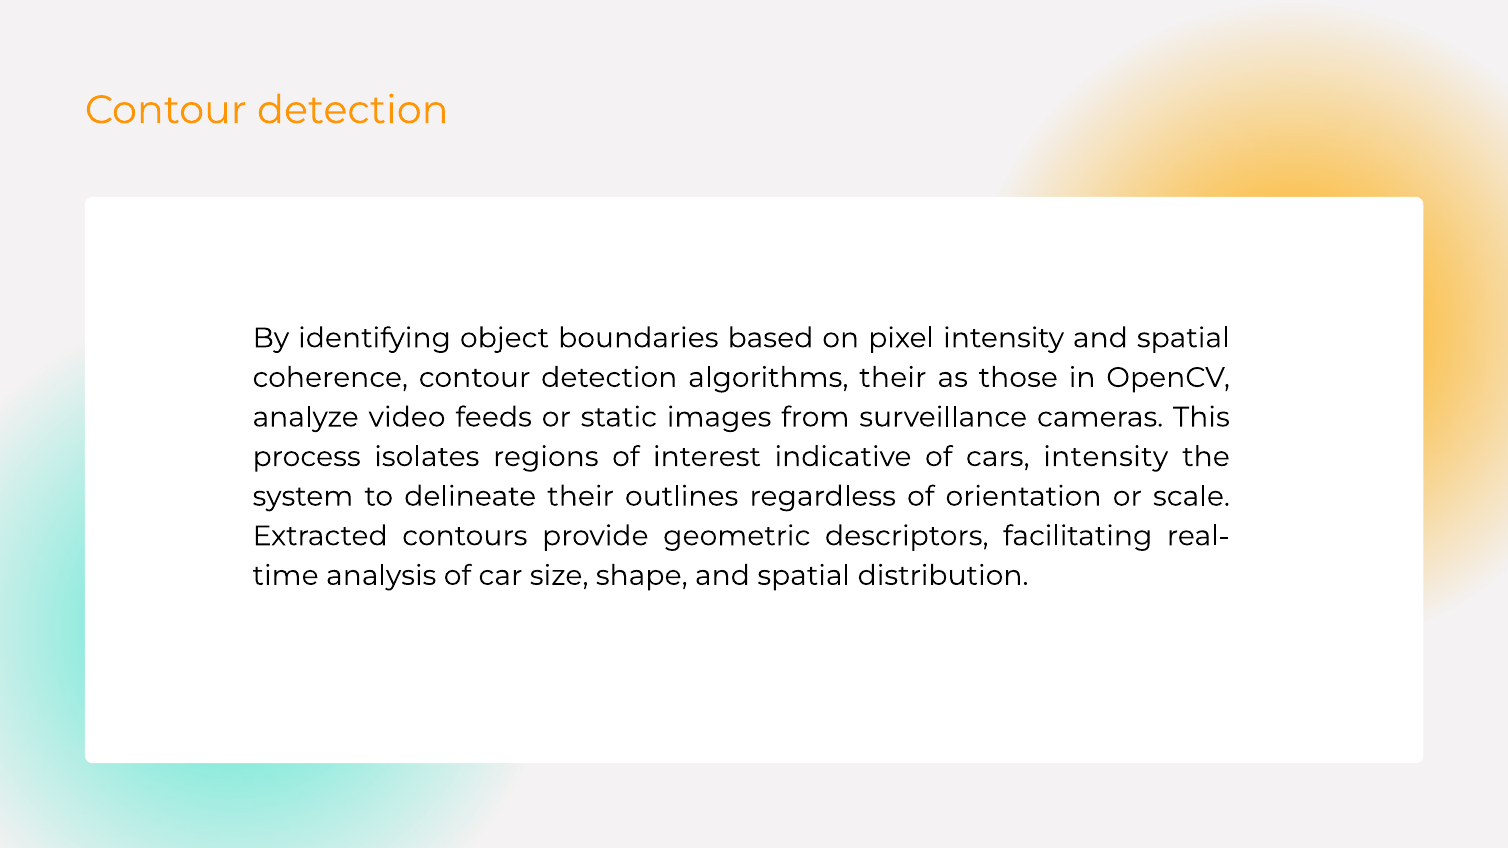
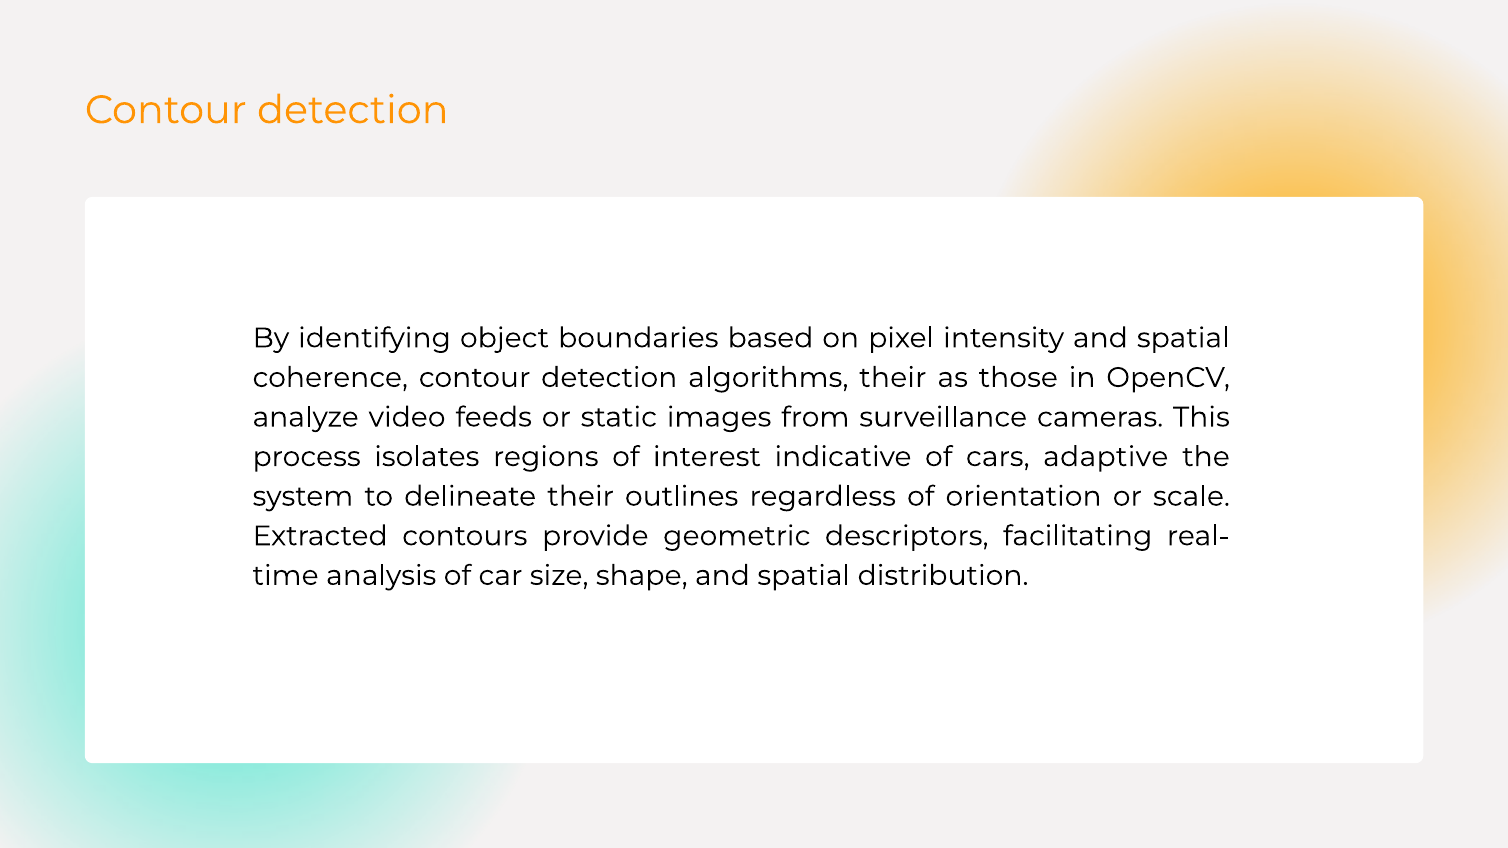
cars intensity: intensity -> adaptive
